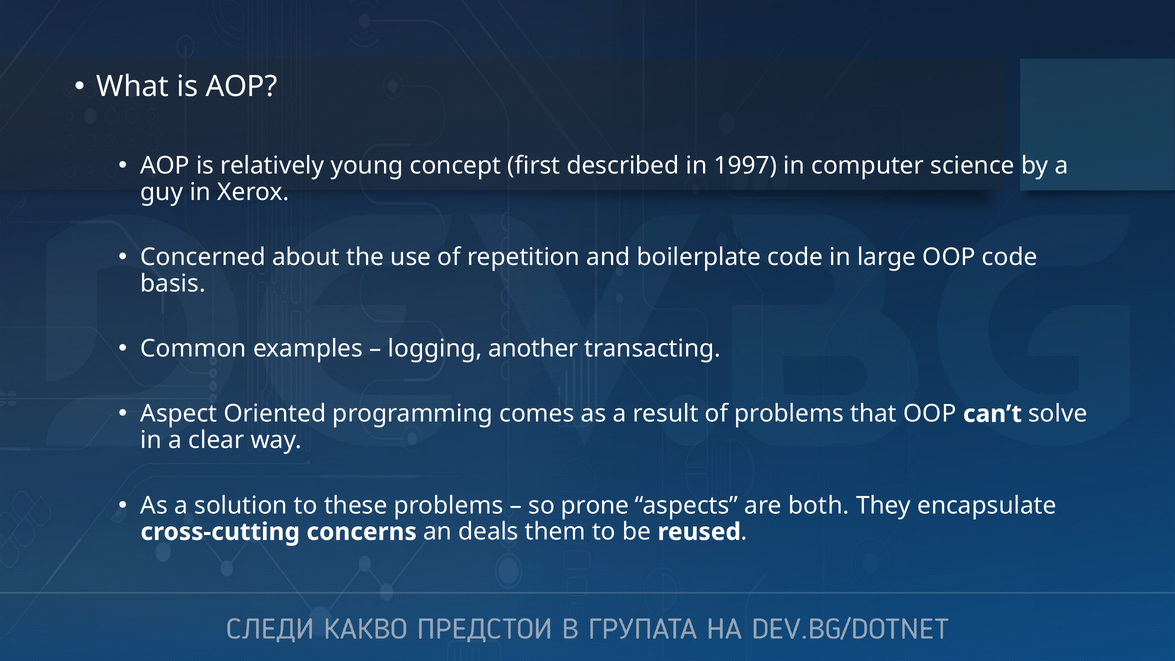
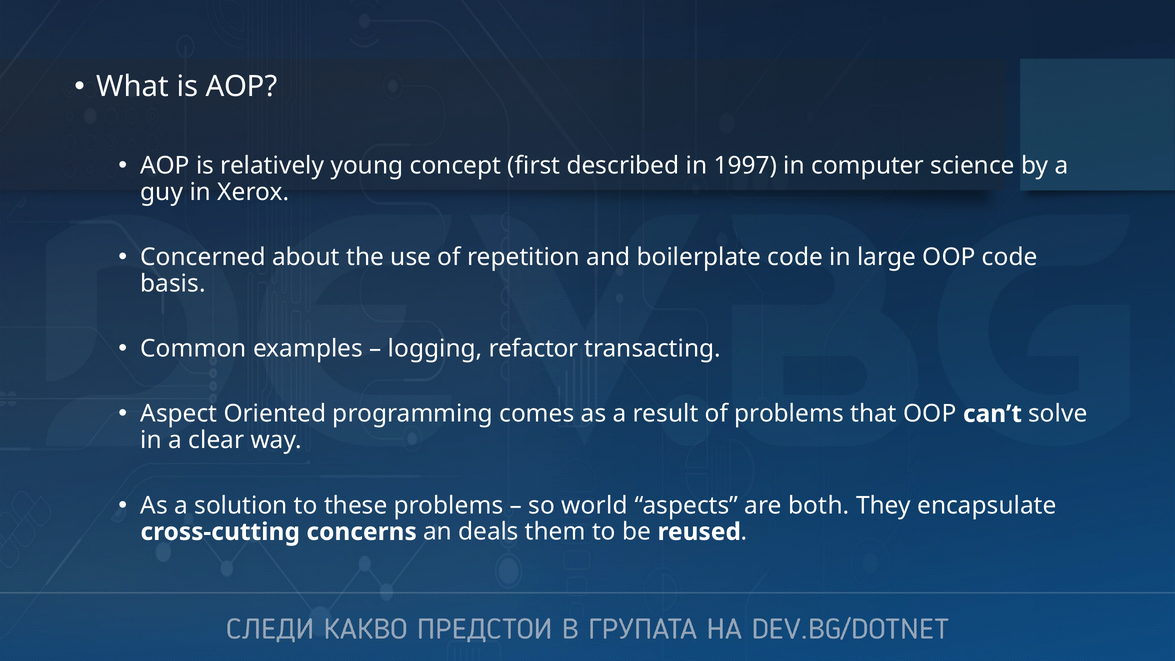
another: another -> refactor
prone: prone -> world
